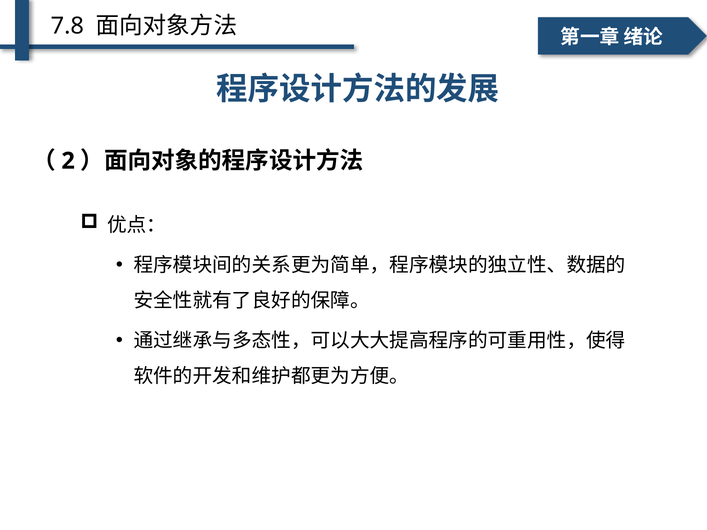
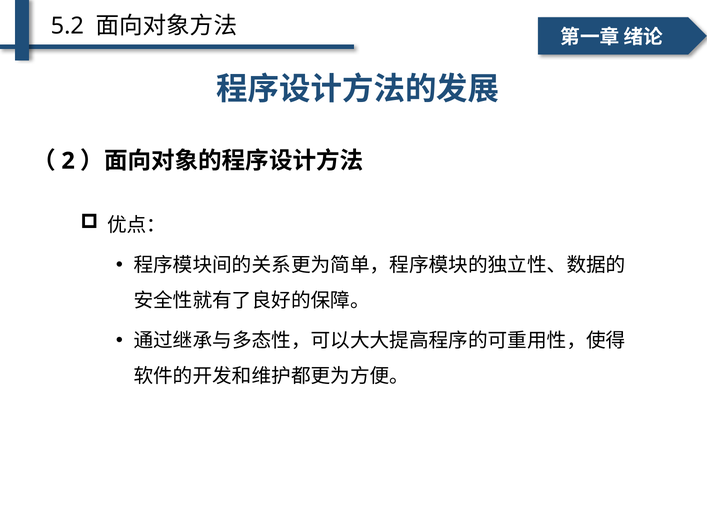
7.8: 7.8 -> 5.2
